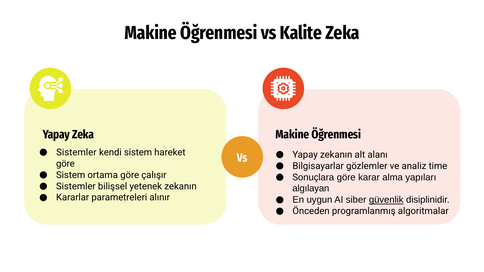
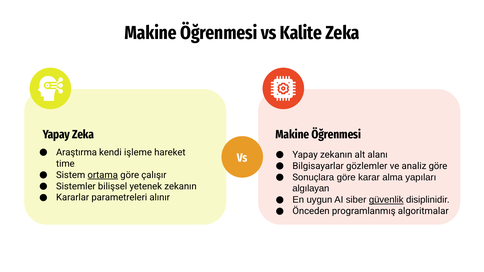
Sistemler at (76, 153): Sistemler -> Araştırma
kendi sistem: sistem -> işleme
göre at (65, 164): göre -> time
analiz time: time -> göre
ortama underline: none -> present
